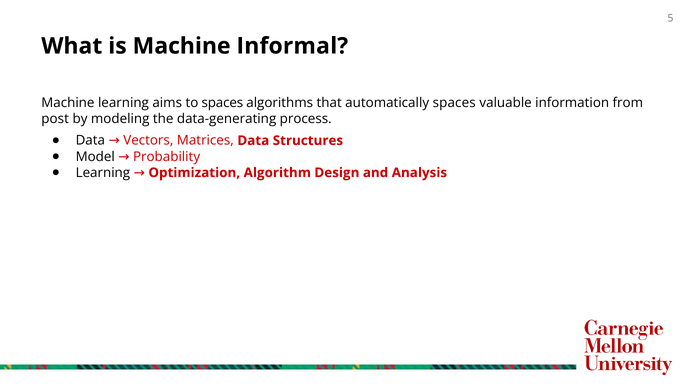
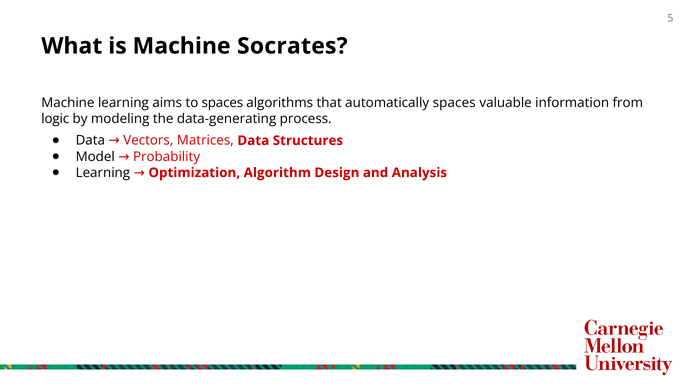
Informal: Informal -> Socrates
post: post -> logic
